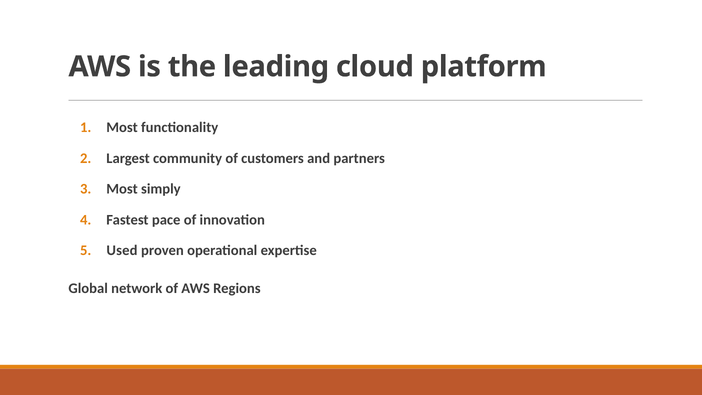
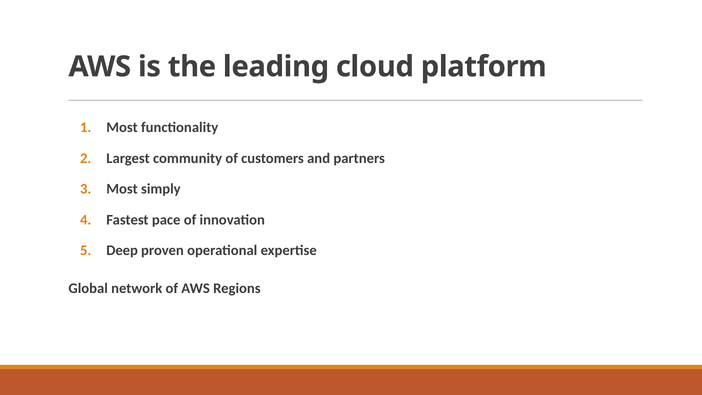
Used: Used -> Deep
